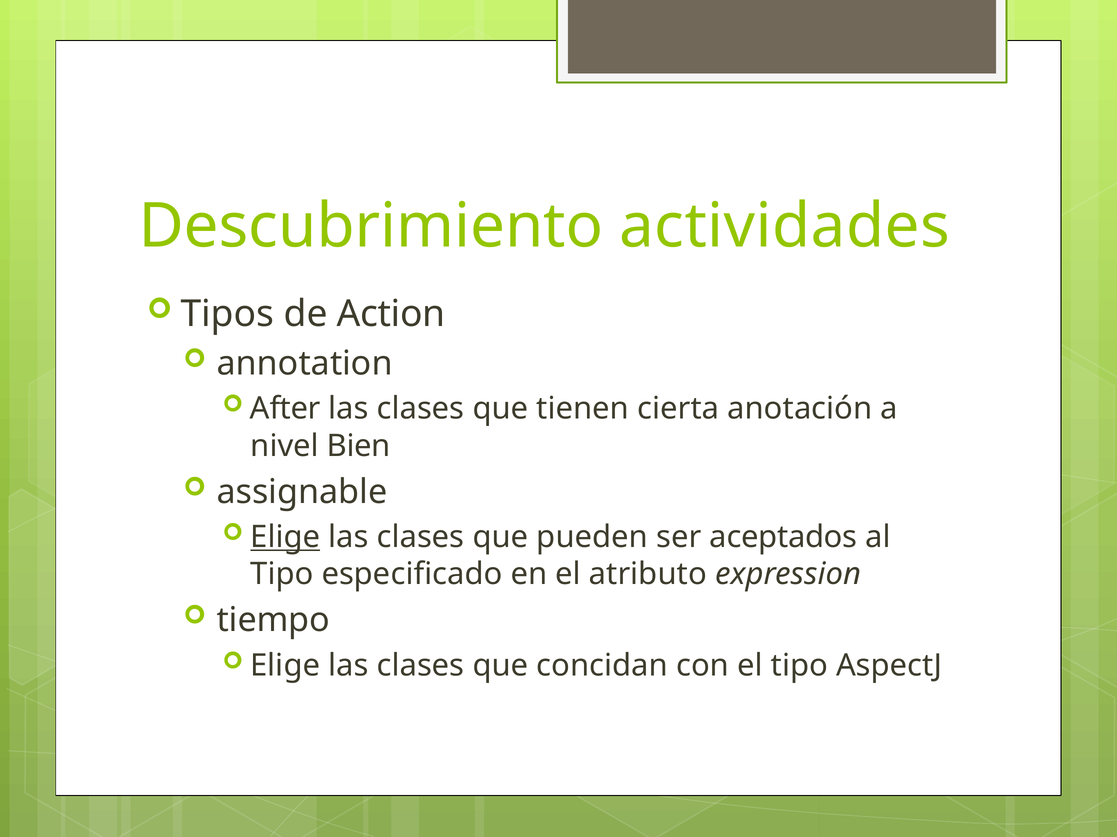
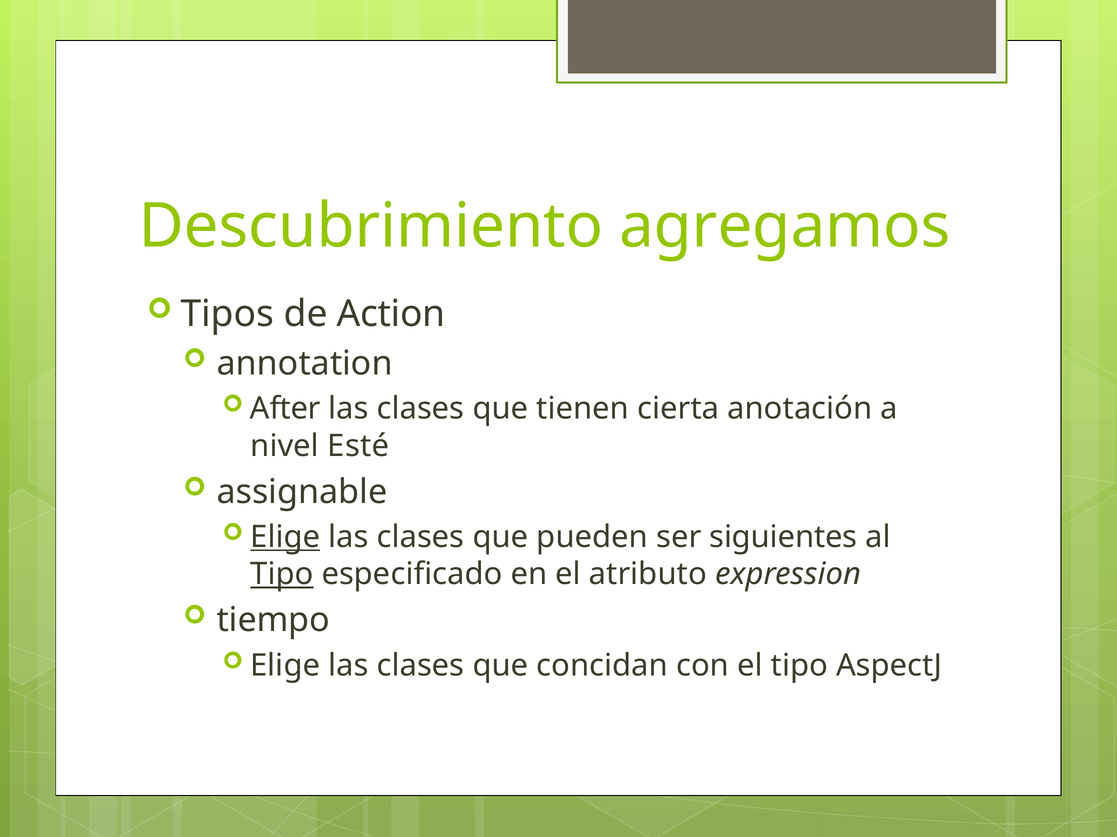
actividades: actividades -> agregamos
Bien: Bien -> Esté
aceptados: aceptados -> siguientes
Tipo at (282, 575) underline: none -> present
